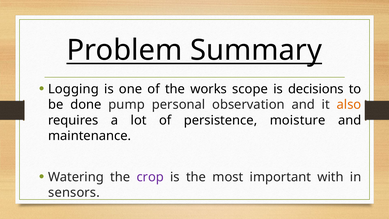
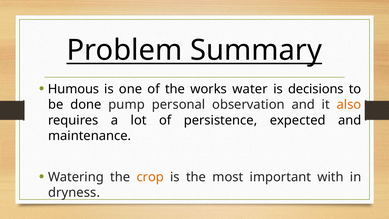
Logging: Logging -> Humous
scope: scope -> water
moisture: moisture -> expected
crop colour: purple -> orange
sensors: sensors -> dryness
